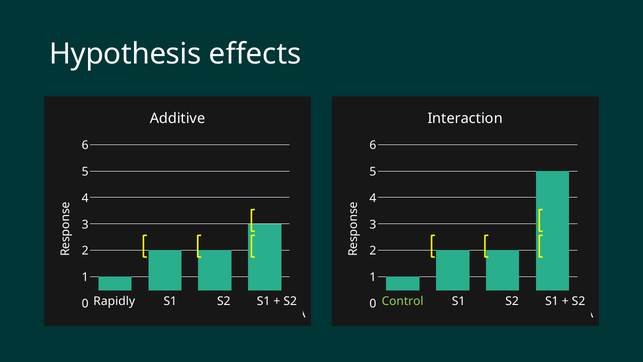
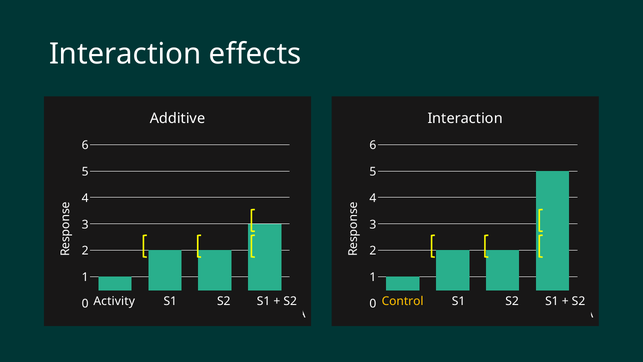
Hypothesis at (125, 54): Hypothesis -> Interaction
Rapidly: Rapidly -> Activity
Control at (403, 301) colour: light green -> yellow
